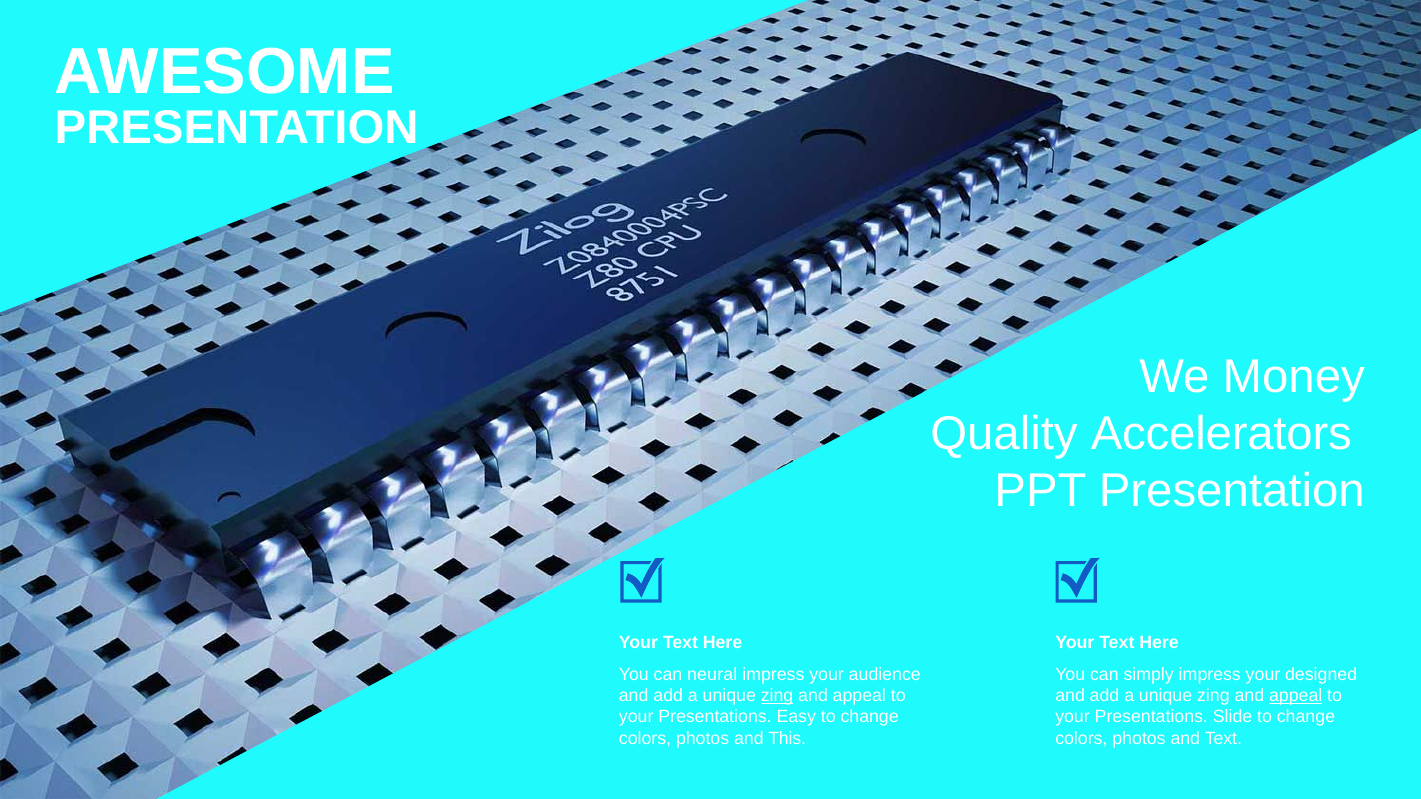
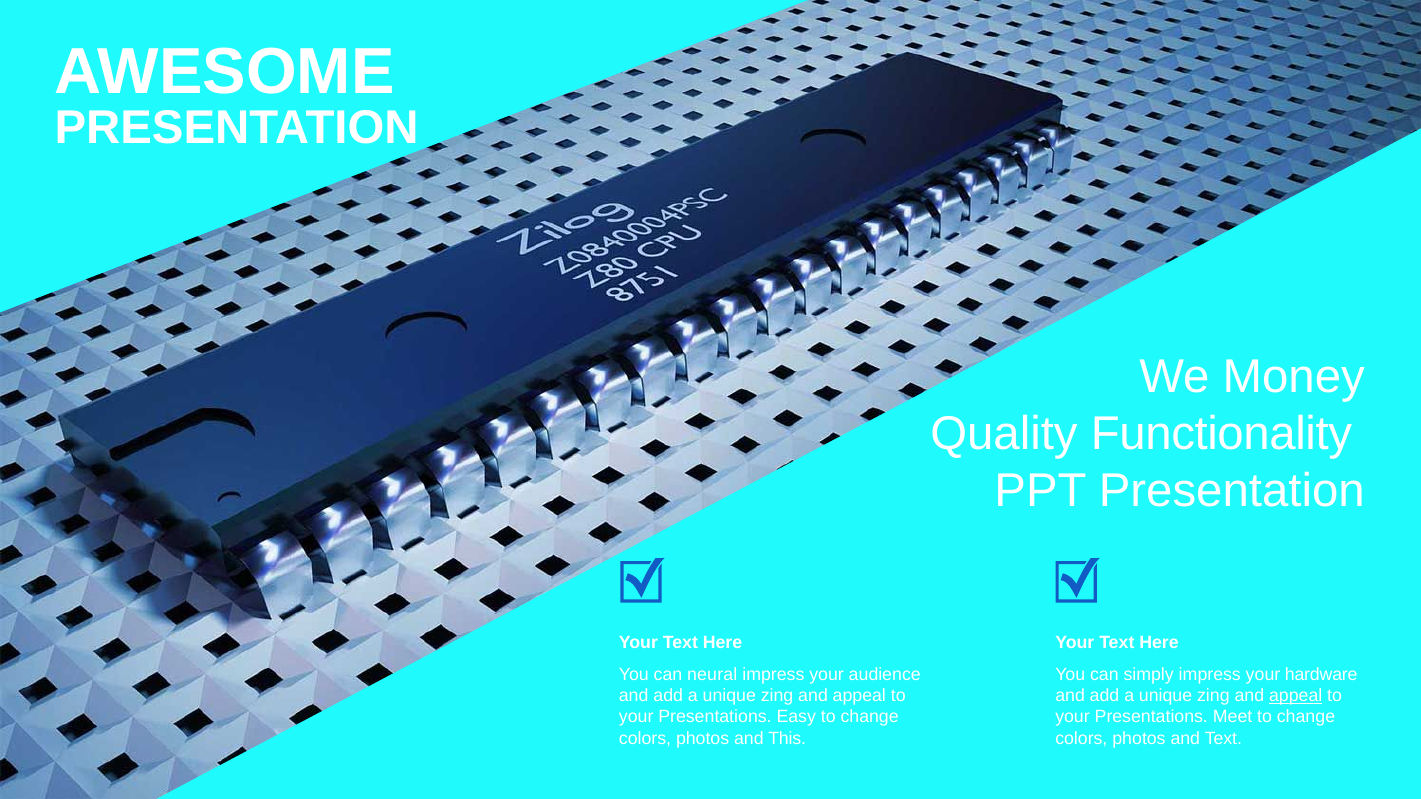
Accelerators: Accelerators -> Functionality
designed: designed -> hardware
zing at (777, 696) underline: present -> none
Slide: Slide -> Meet
